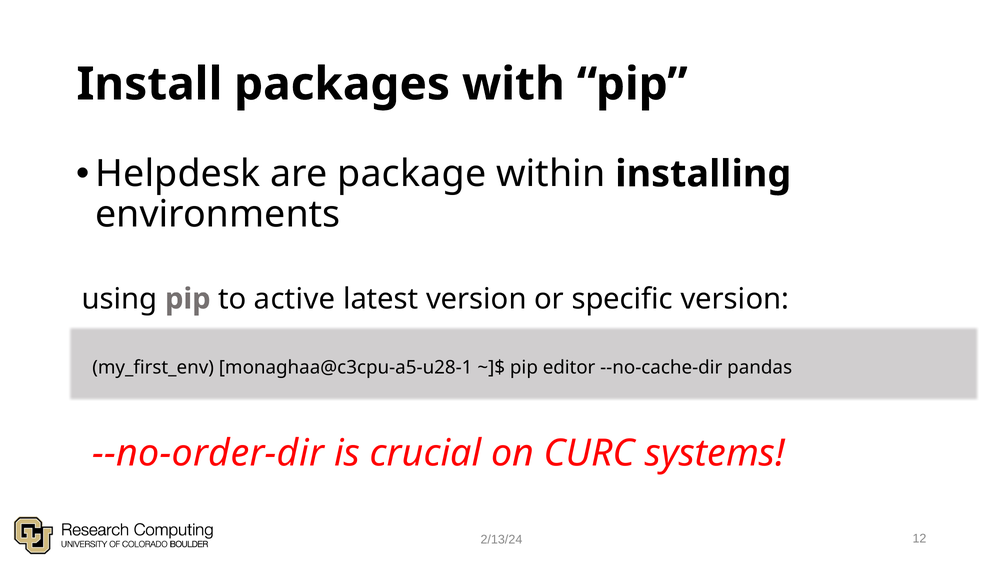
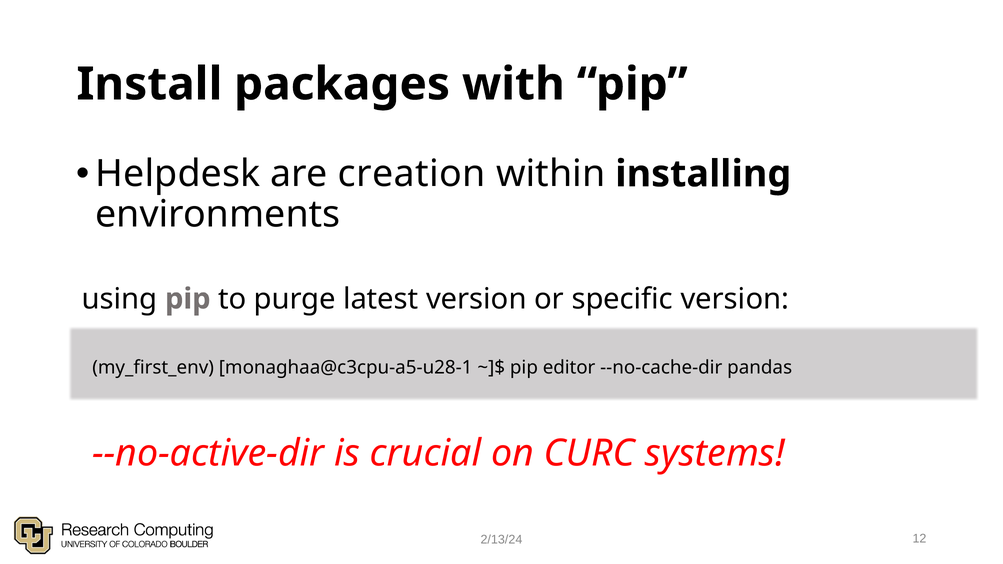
package: package -> creation
active: active -> purge
--no-order-dir: --no-order-dir -> --no-active-dir
